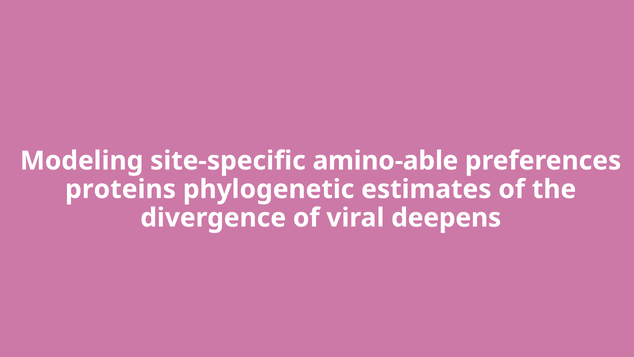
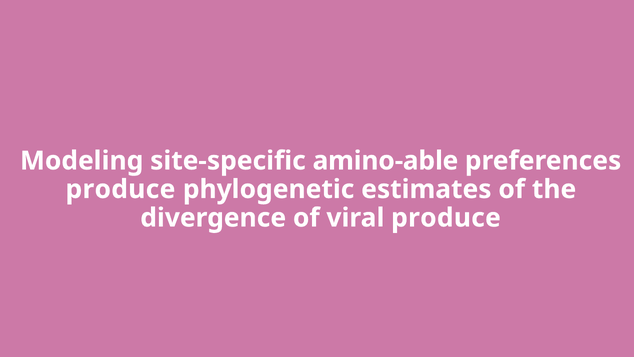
proteins at (121, 189): proteins -> produce
viral deepens: deepens -> produce
